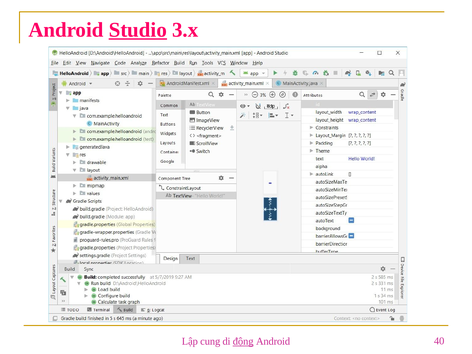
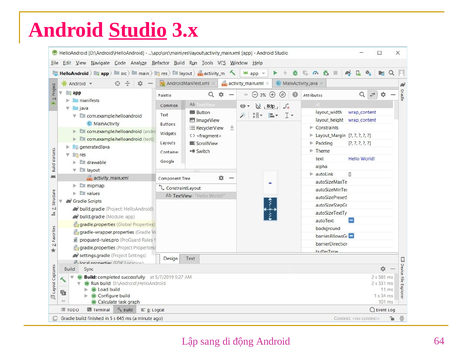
cung: cung -> sang
động underline: present -> none
40: 40 -> 64
